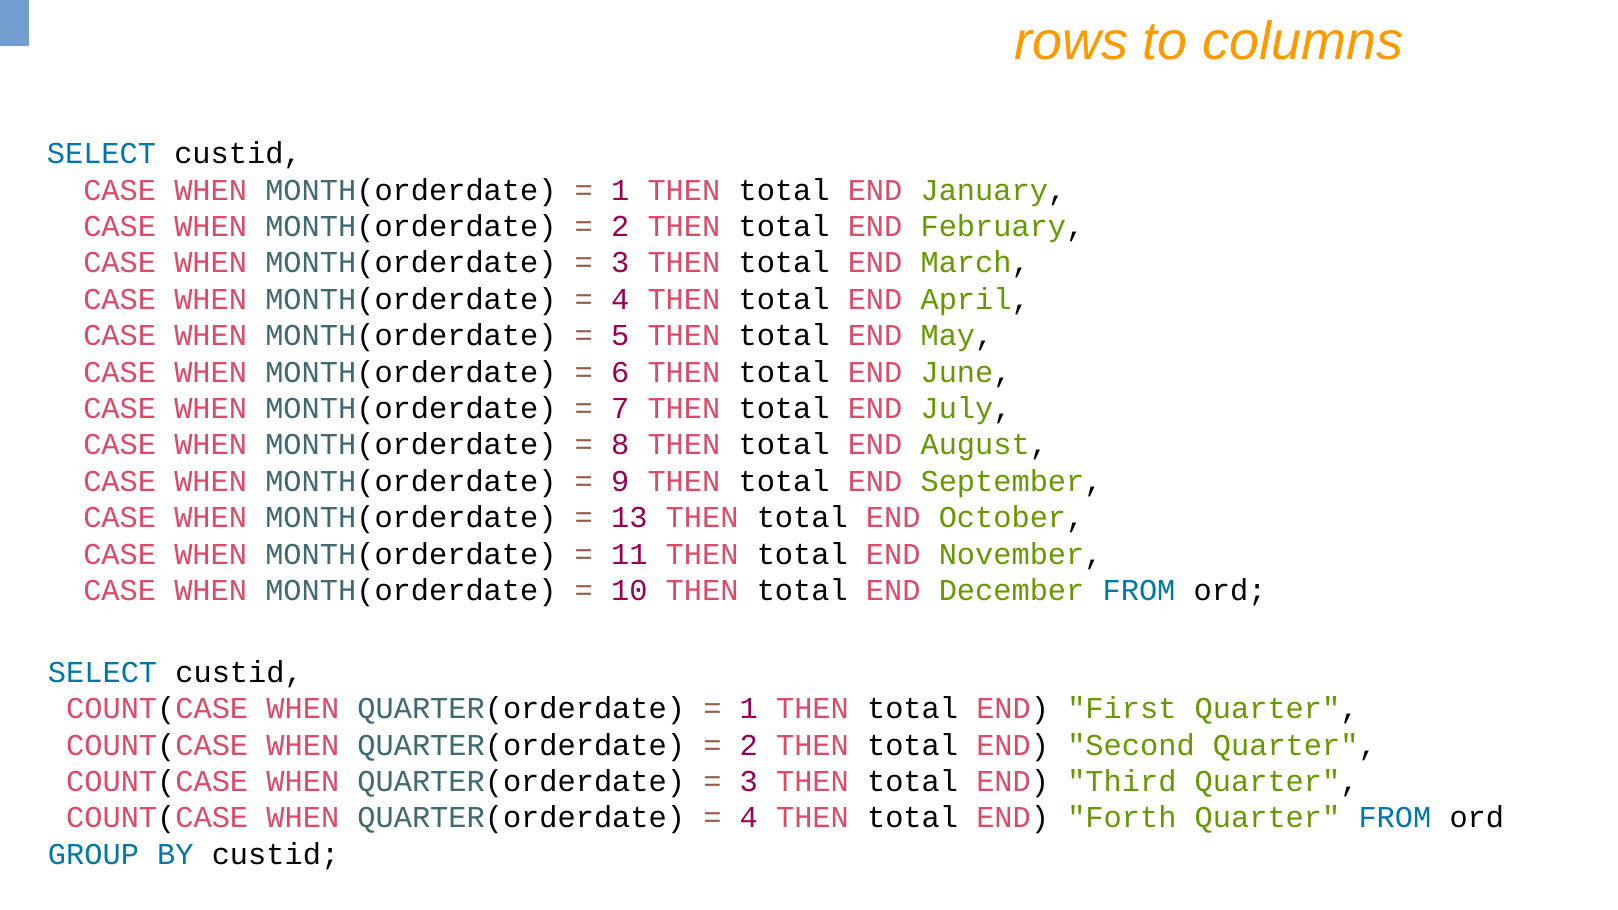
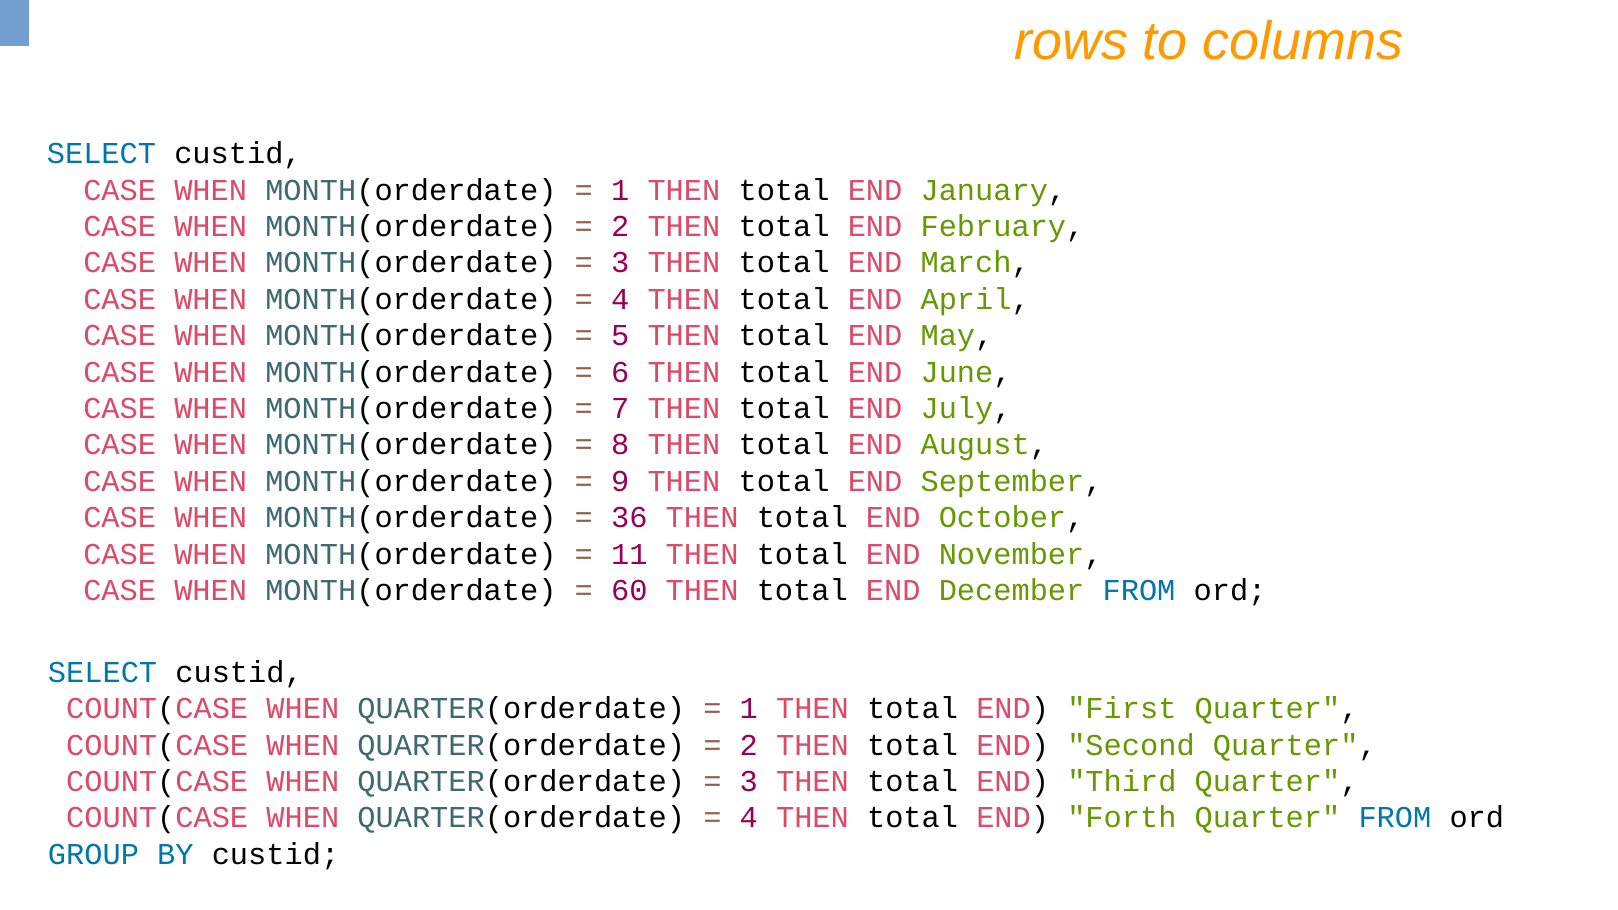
13: 13 -> 36
10: 10 -> 60
